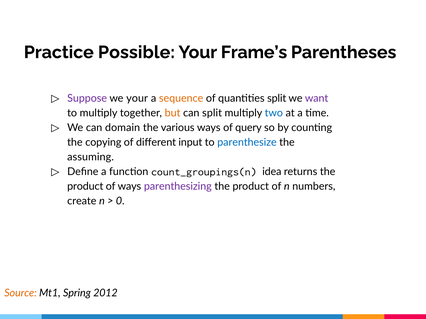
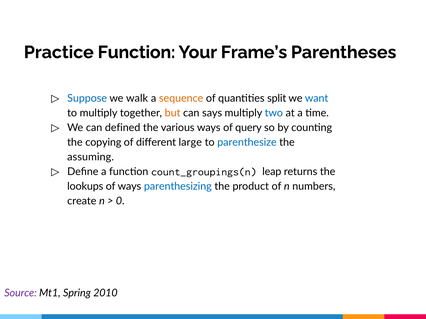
Practice Possible: Possible -> Function
Suppose colour: purple -> blue
we your: your -> walk
want colour: purple -> blue
can split: split -> says
domain: domain -> defined
input: input -> large
idea: idea -> leap
product at (85, 187): product -> lookups
parenthesizing colour: purple -> blue
Source colour: orange -> purple
2012: 2012 -> 2010
